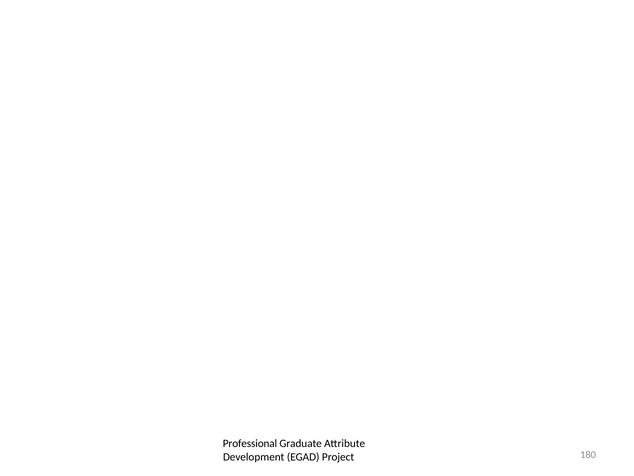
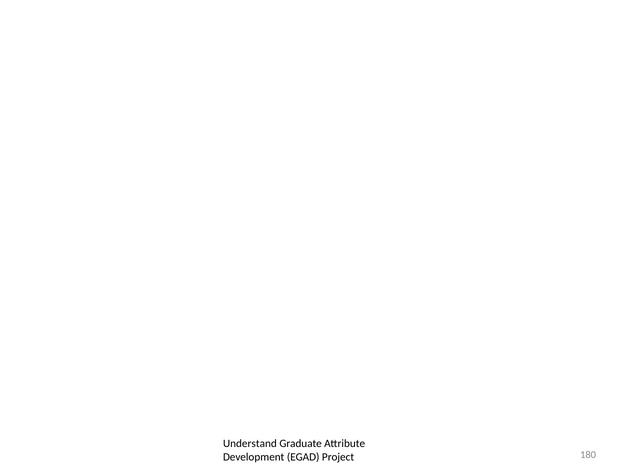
Professional: Professional -> Understand
